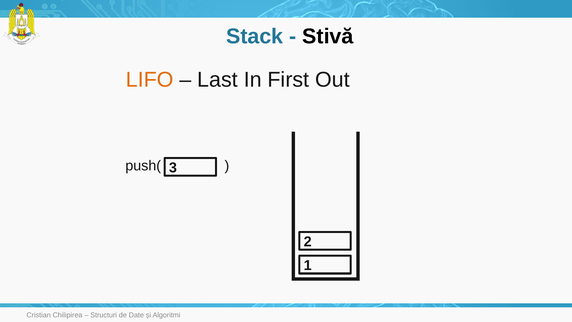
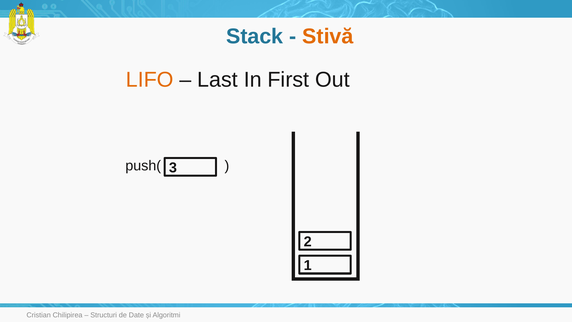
Stivă colour: black -> orange
